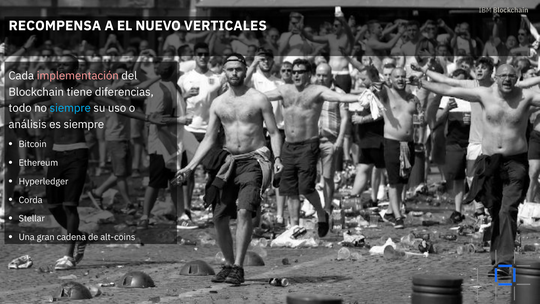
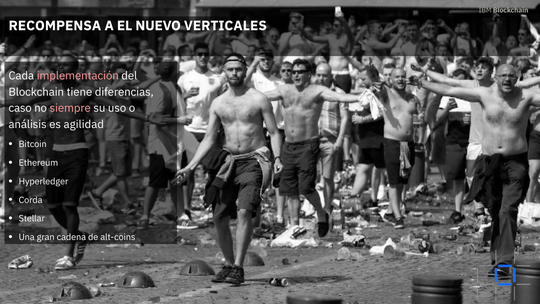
todo: todo -> caso
siempre at (70, 108) colour: light blue -> pink
es siempre: siempre -> agilidad
